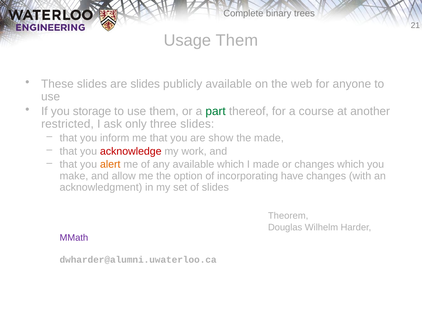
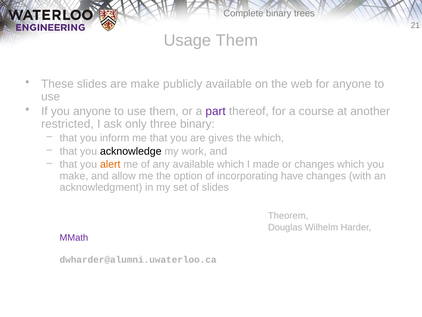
are slides: slides -> make
you storage: storage -> anyone
part colour: green -> purple
three slides: slides -> binary
show: show -> gives
the made: made -> which
acknowledge colour: red -> black
